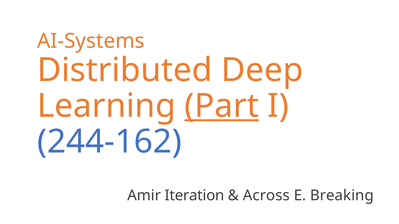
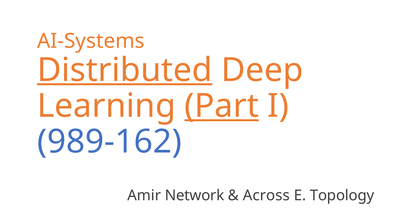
Distributed underline: none -> present
244-162: 244-162 -> 989-162
Iteration: Iteration -> Network
Breaking: Breaking -> Topology
